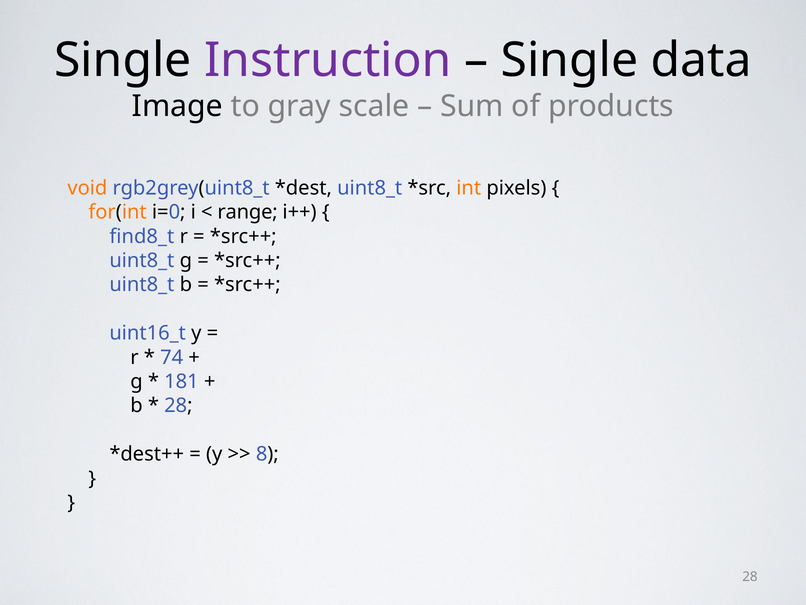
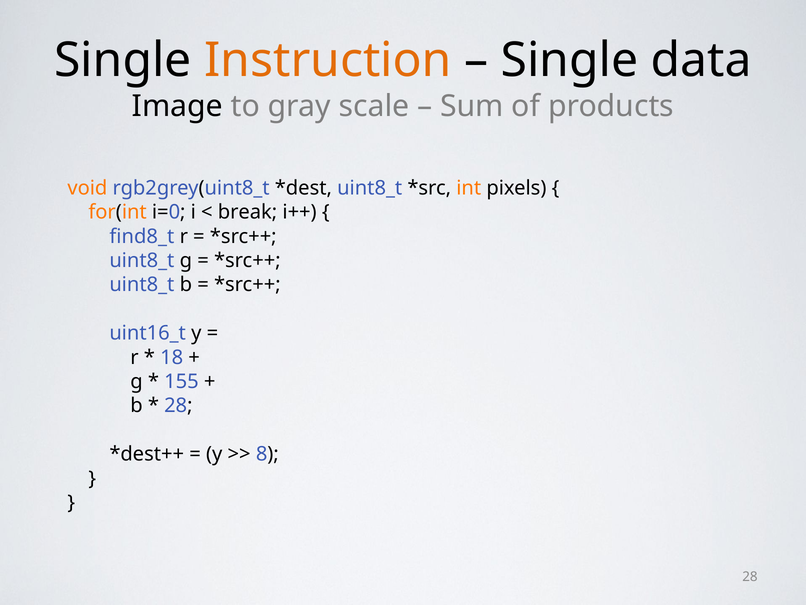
Instruction colour: purple -> orange
range: range -> break
74: 74 -> 18
181: 181 -> 155
